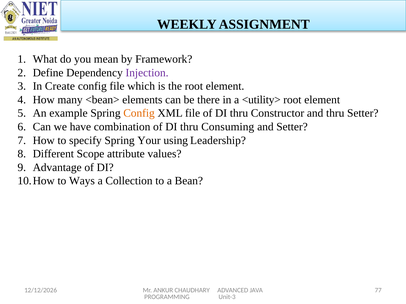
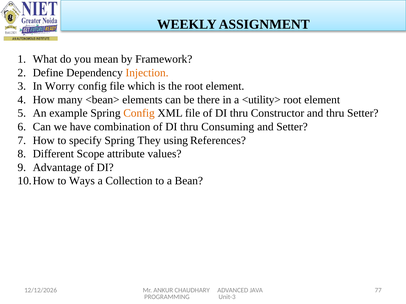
Injection colour: purple -> orange
Create: Create -> Worry
Your: Your -> They
Leadership: Leadership -> References
